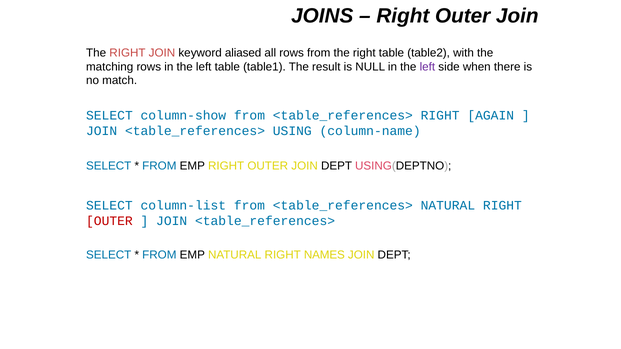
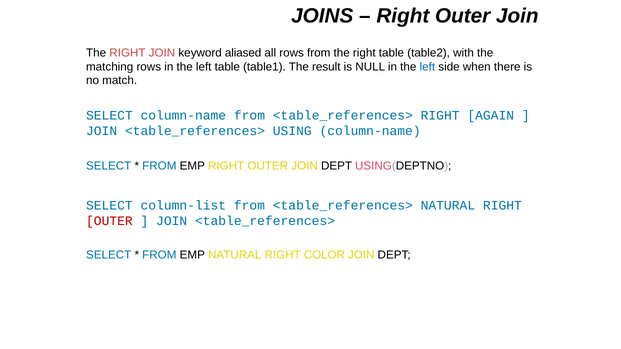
left at (427, 67) colour: purple -> blue
SELECT column-show: column-show -> column-name
NAMES: NAMES -> COLOR
